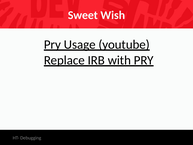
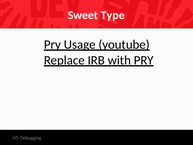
Wish: Wish -> Type
